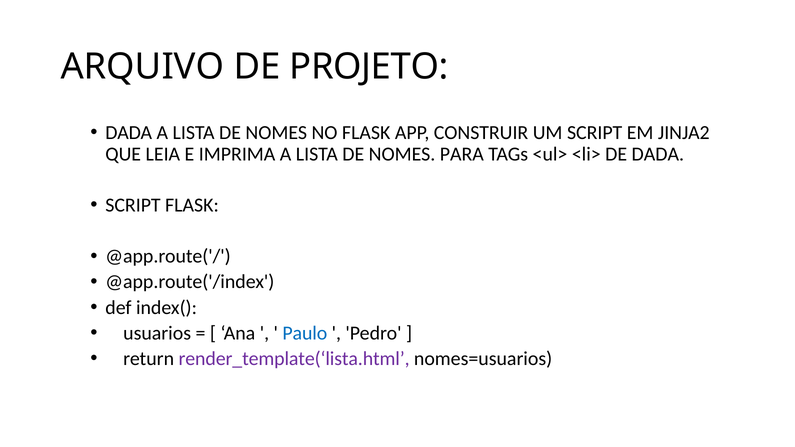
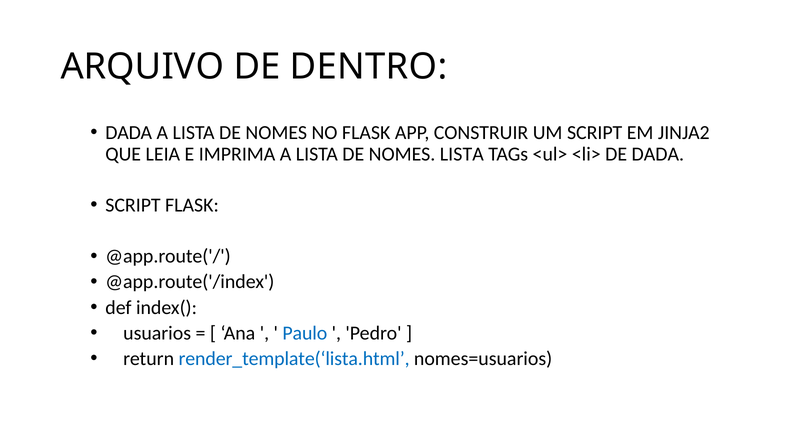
PROJETO: PROJETO -> DENTRO
NOMES PARA: PARA -> LISTA
render_template(‘lista.html colour: purple -> blue
